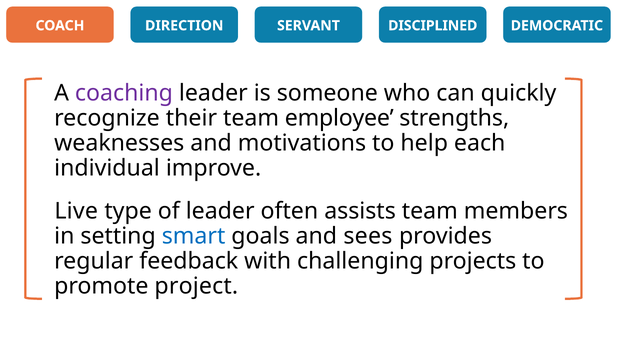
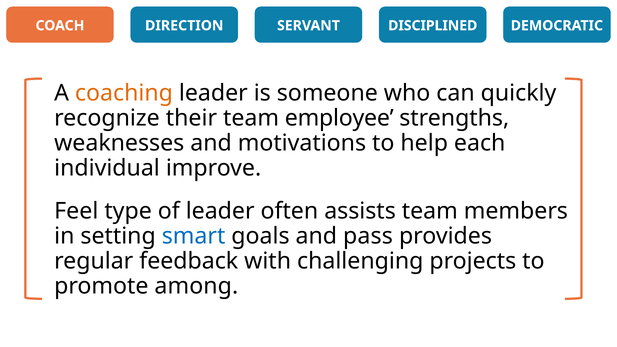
coaching colour: purple -> orange
Live: Live -> Feel
sees: sees -> pass
project: project -> among
